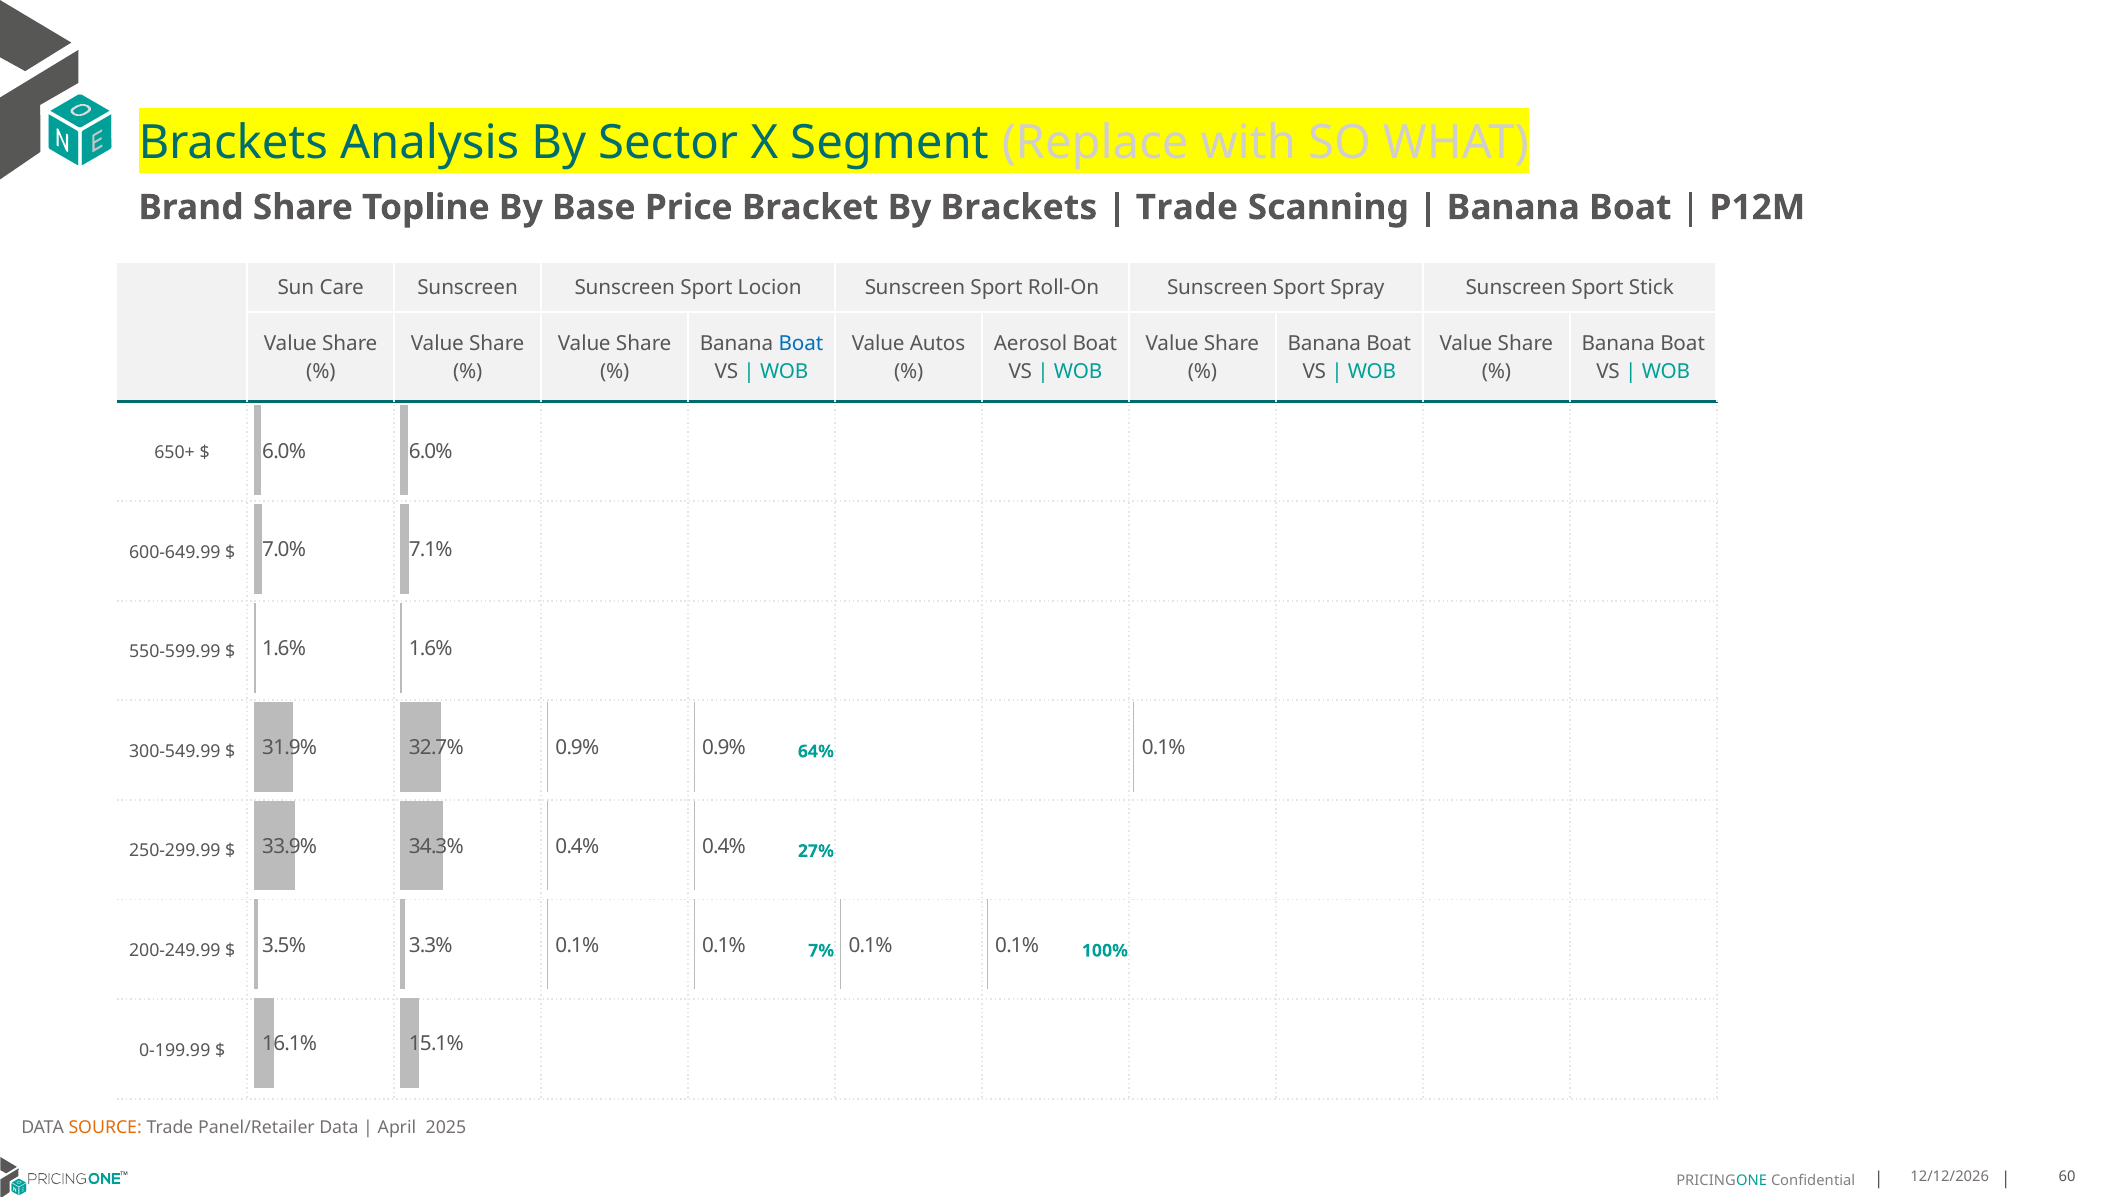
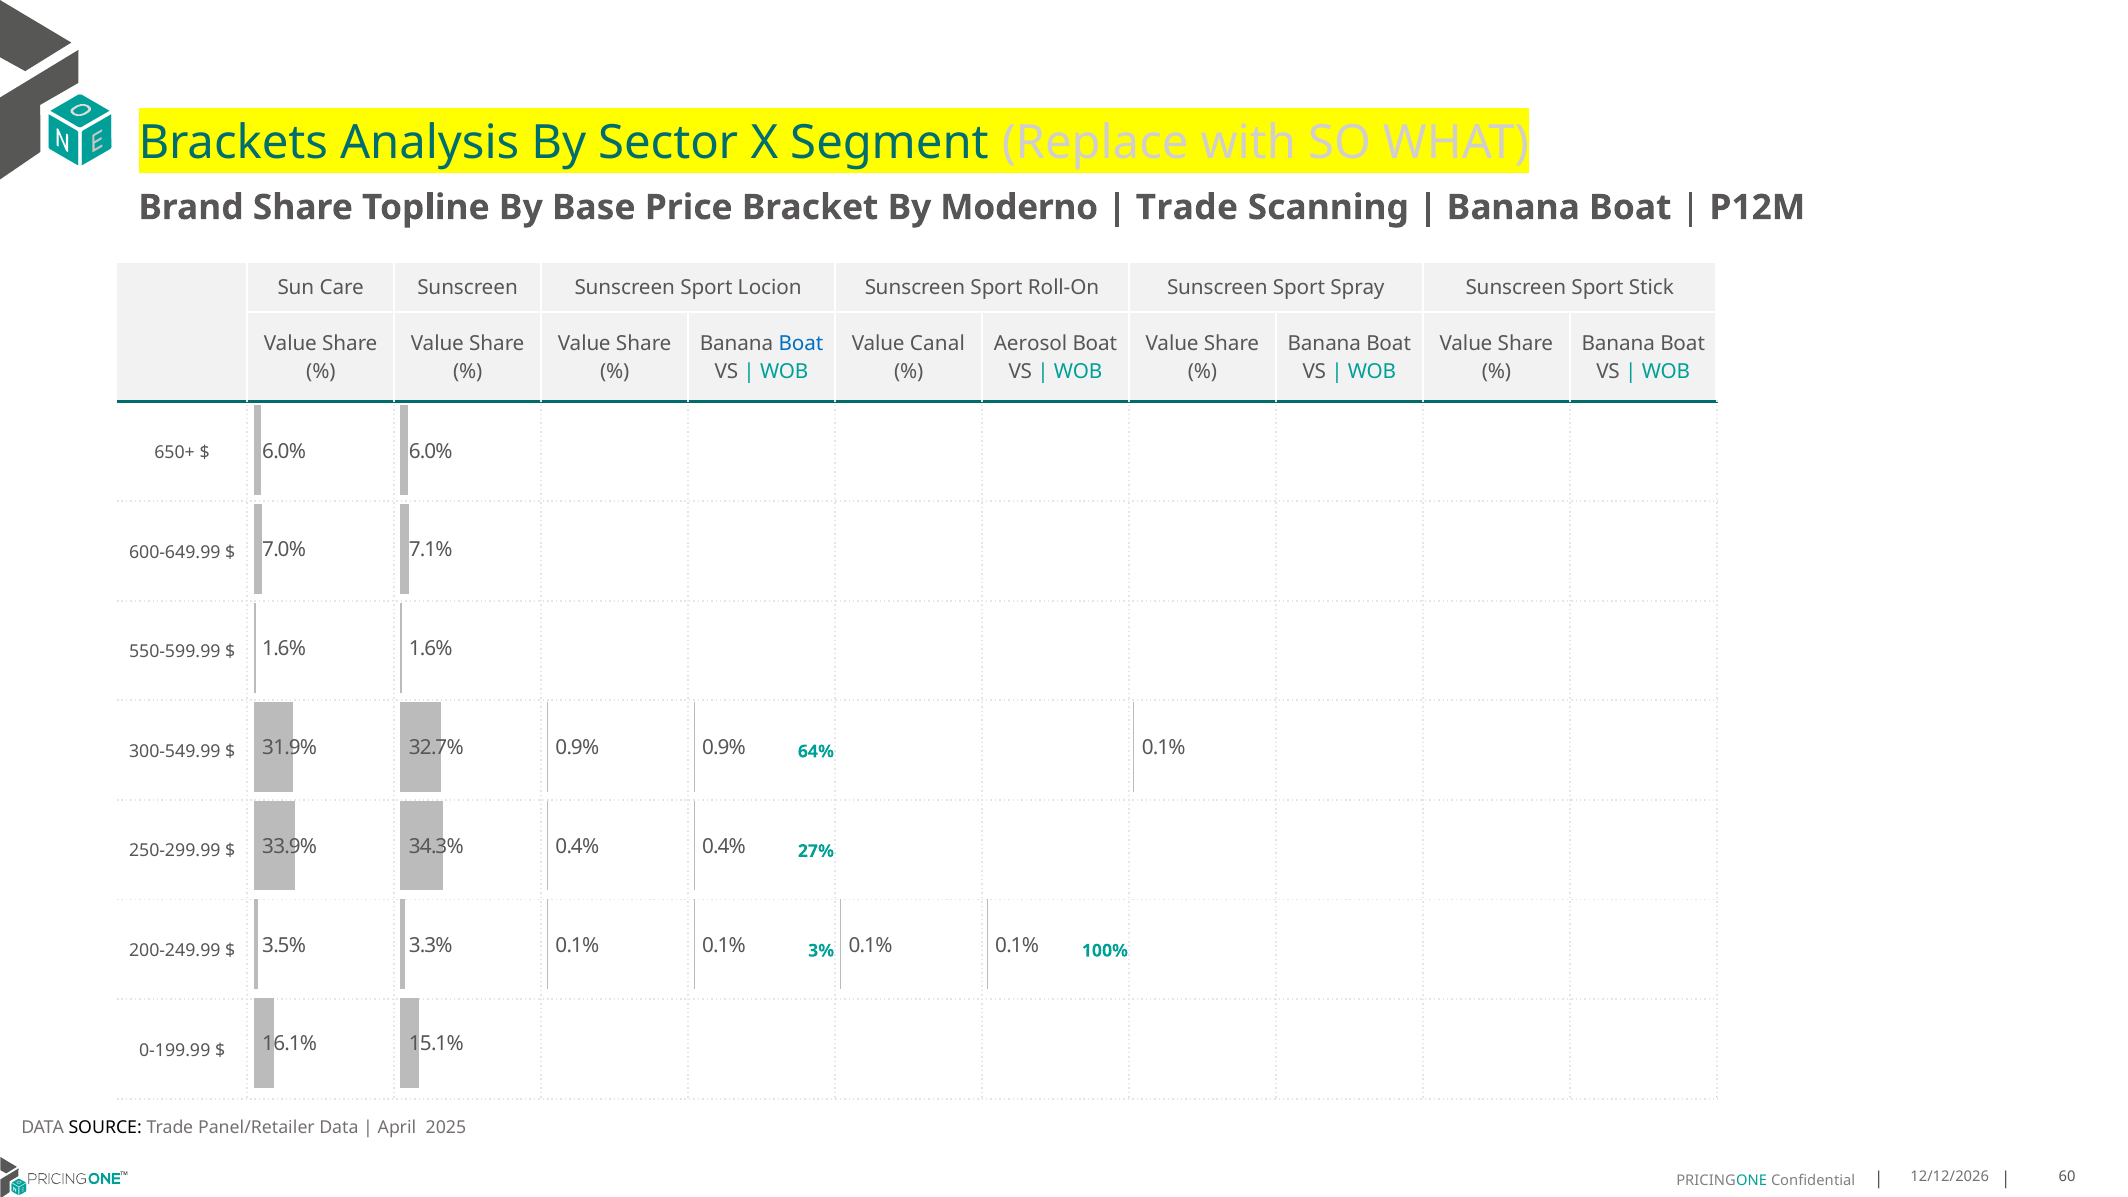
By Brackets: Brackets -> Moderno
Autos: Autos -> Canal
7%: 7% -> 3%
SOURCE colour: orange -> black
